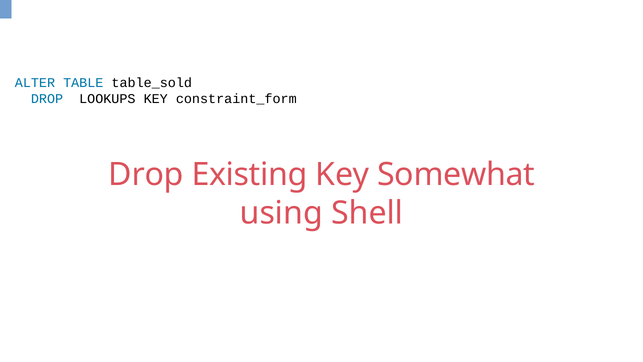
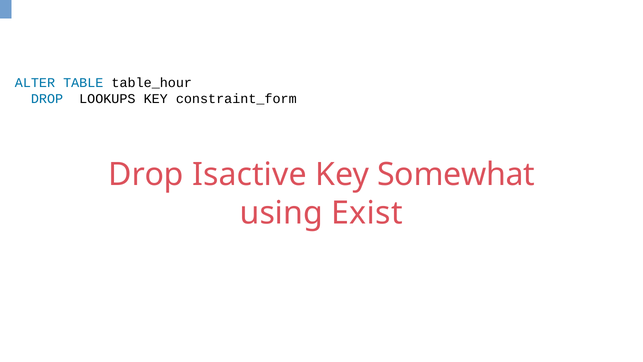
table_sold: table_sold -> table_hour
Existing: Existing -> Isactive
Shell: Shell -> Exist
